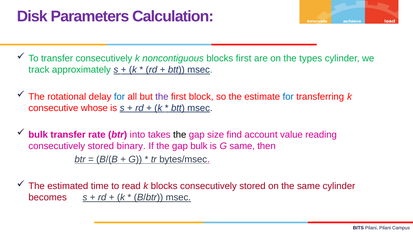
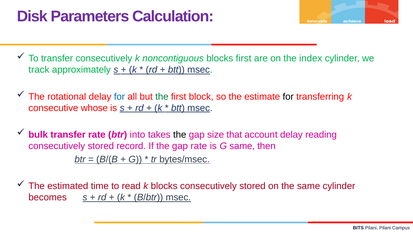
types: types -> index
the at (162, 97) colour: purple -> green
for at (288, 97) colour: blue -> black
find: find -> that
account value: value -> delay
binary: binary -> record
gap bulk: bulk -> rate
